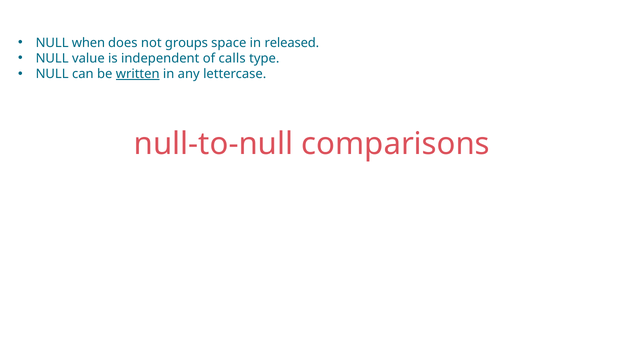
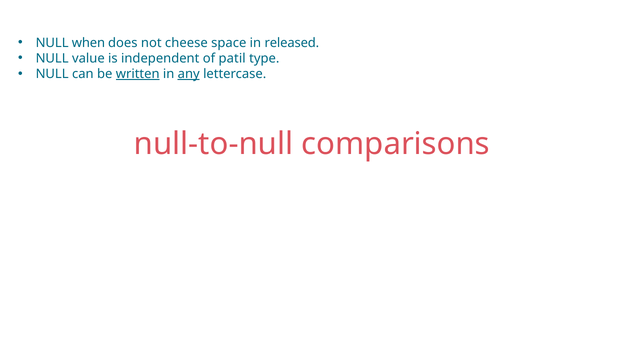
groups: groups -> cheese
calls: calls -> patil
any underline: none -> present
